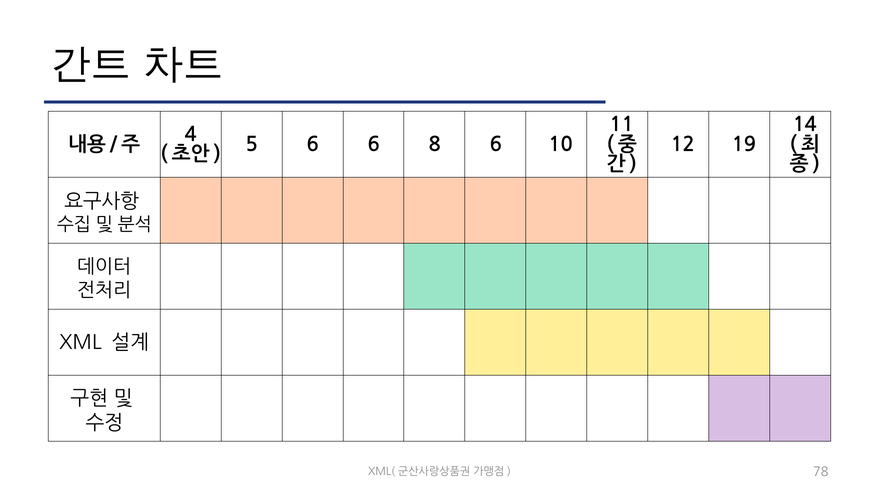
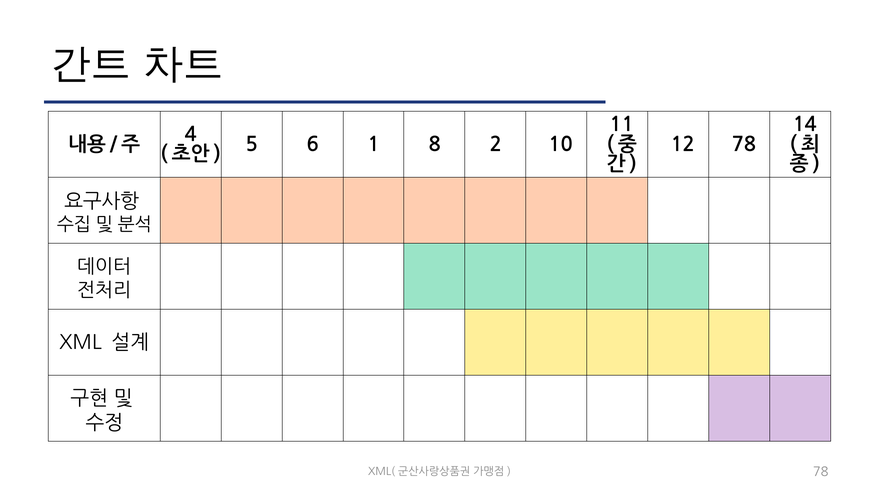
12 19: 19 -> 78
6 6: 6 -> 1
8 6: 6 -> 2
